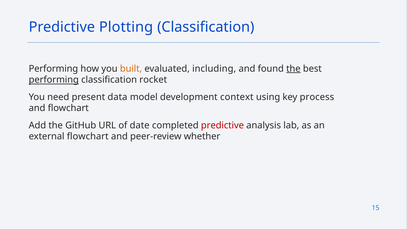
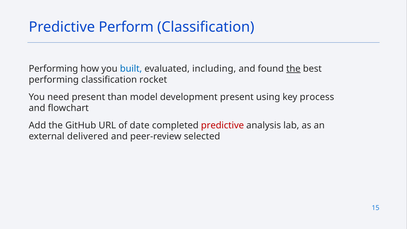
Plotting: Plotting -> Perform
built colour: orange -> blue
performing at (54, 80) underline: present -> none
data: data -> than
development context: context -> present
external flowchart: flowchart -> delivered
whether: whether -> selected
